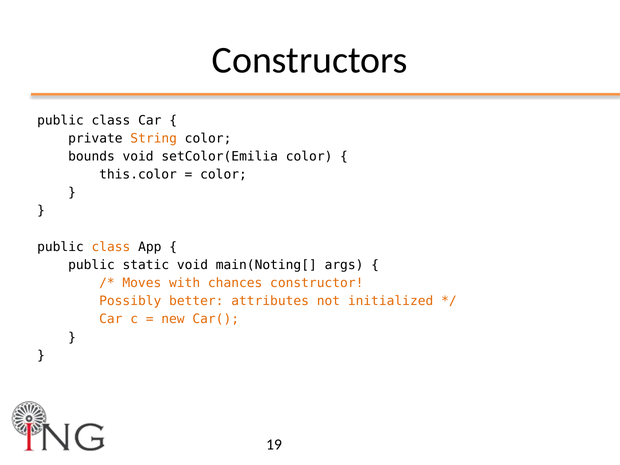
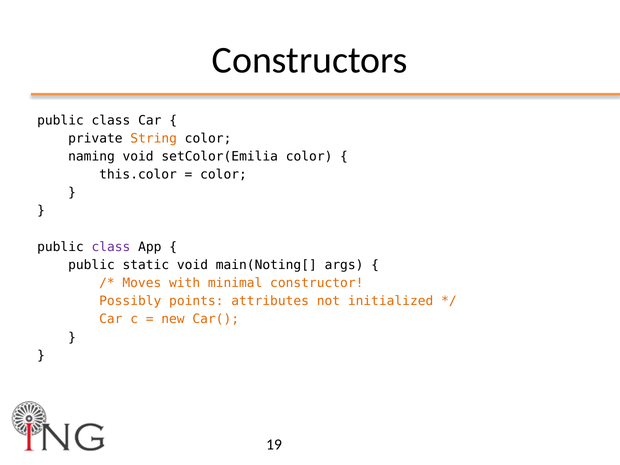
bounds: bounds -> naming
class at (111, 247) colour: orange -> purple
chances: chances -> minimal
better: better -> points
